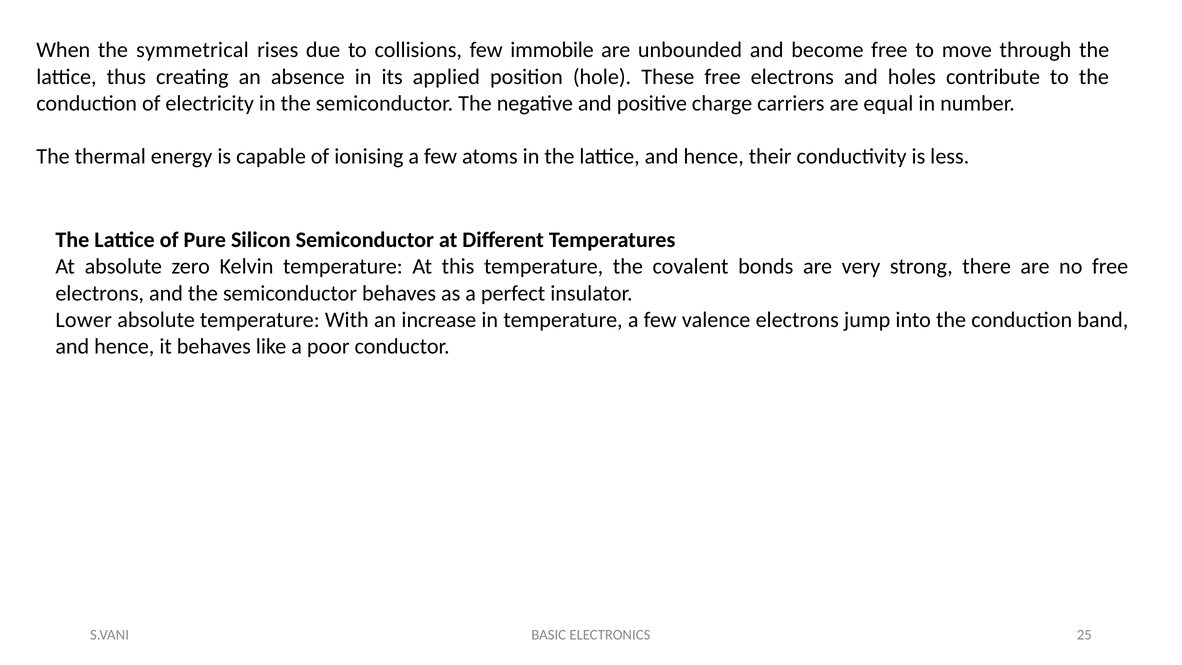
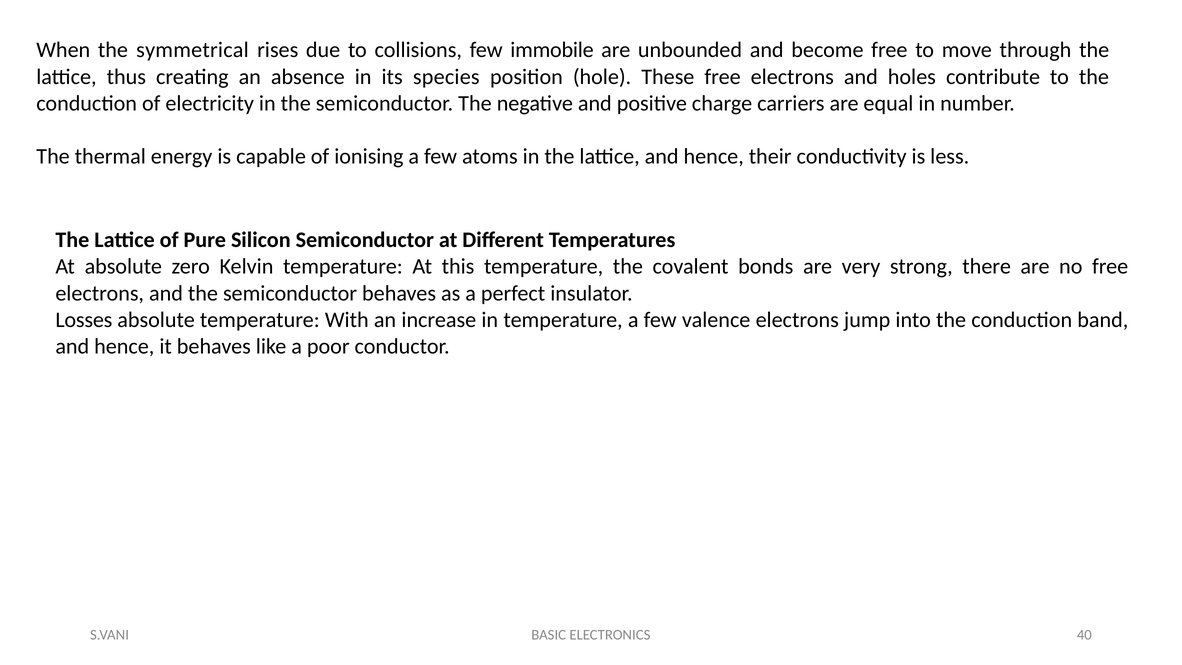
applied: applied -> species
Lower: Lower -> Losses
25: 25 -> 40
